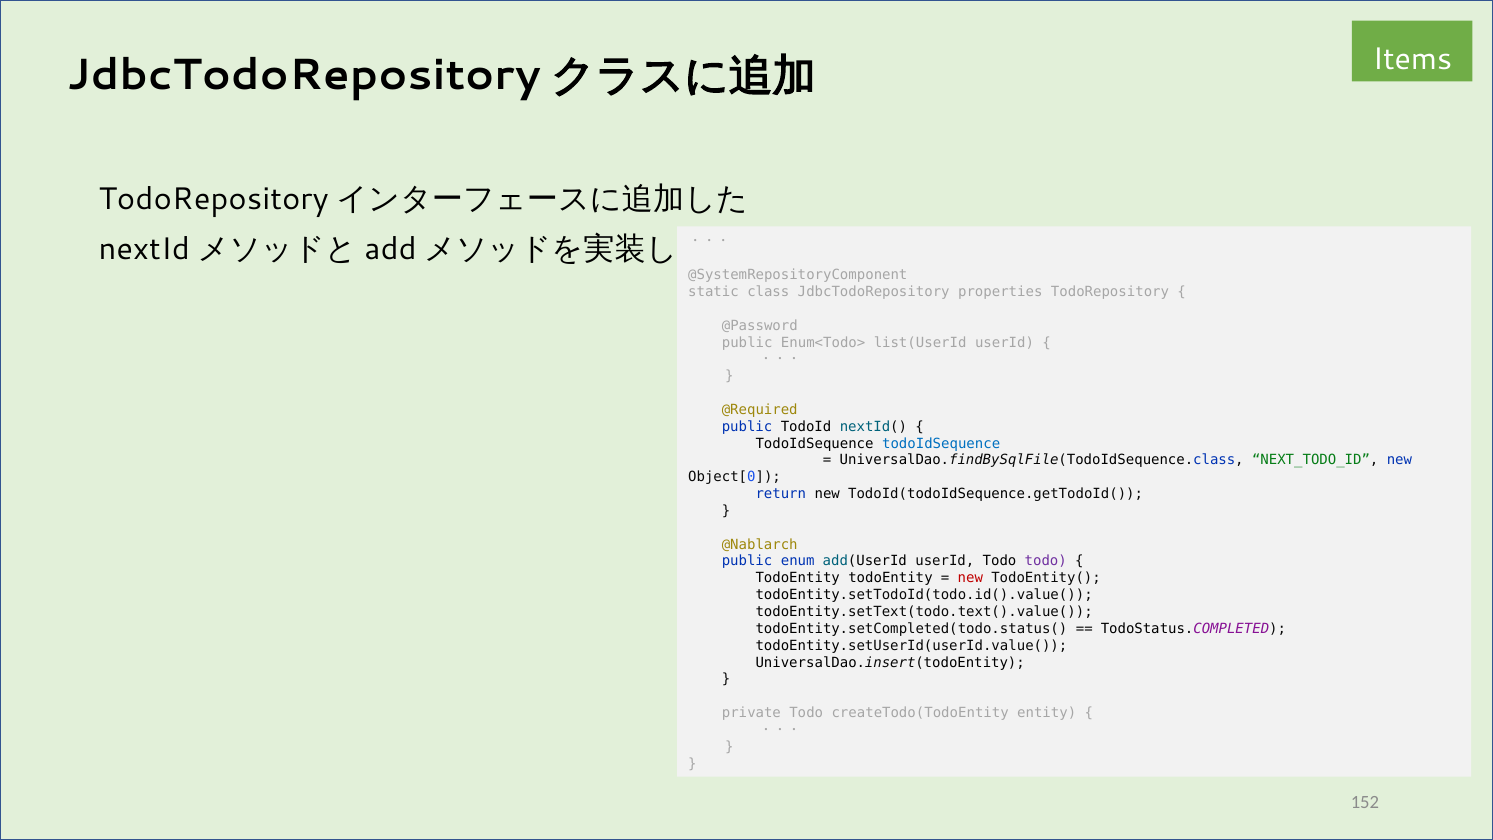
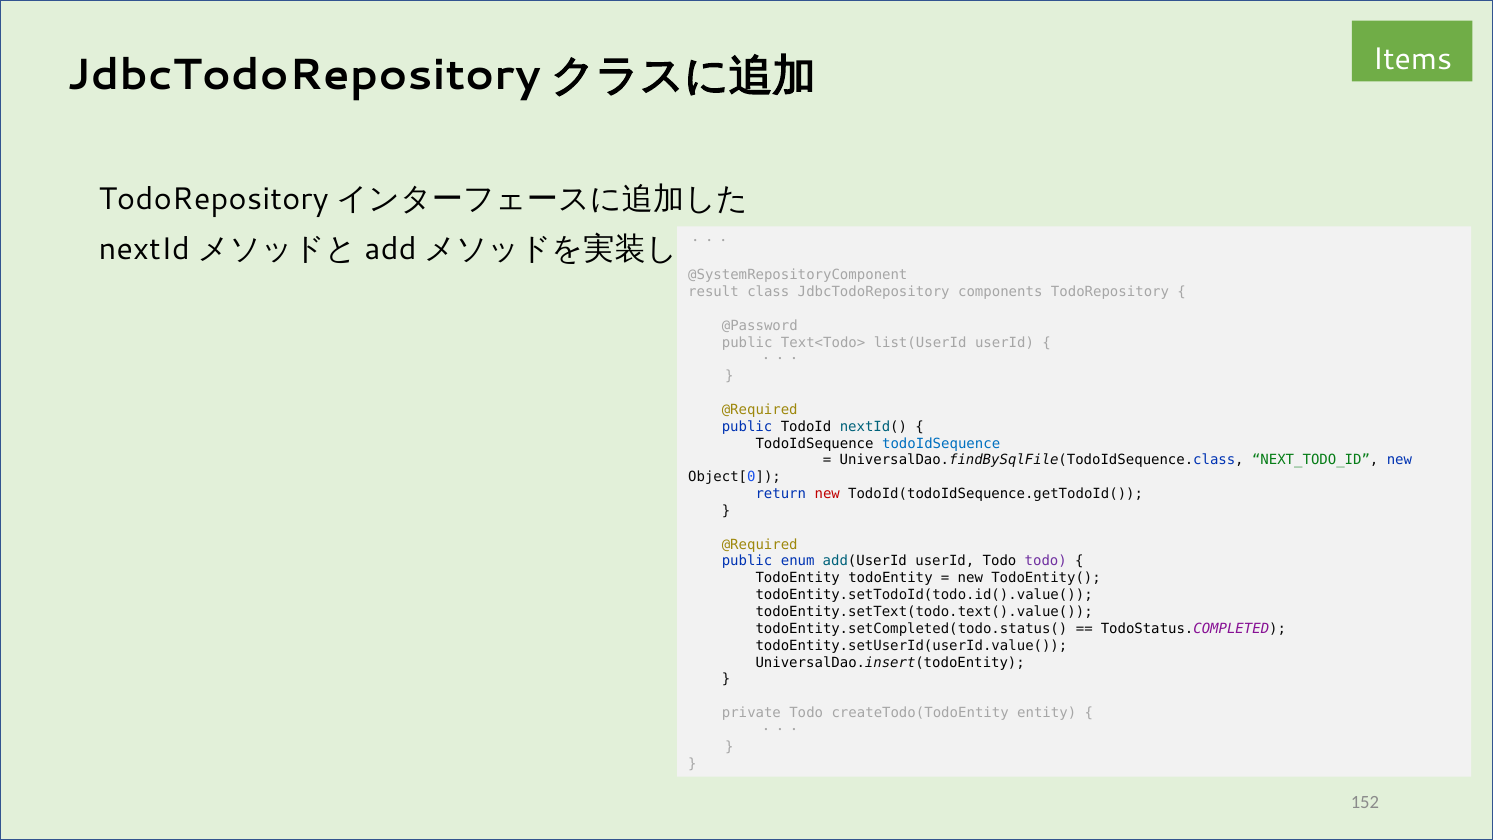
static: static -> result
properties: properties -> components
Enum<Todo>: Enum<Todo> -> Text<Todo>
new at (827, 494) colour: black -> red
@Nablarch at (760, 544): @Nablarch -> @Required
new at (970, 578) colour: red -> black
